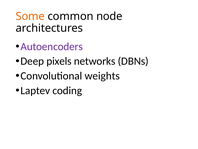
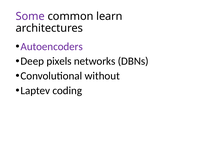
Some colour: orange -> purple
node: node -> learn
weights: weights -> without
